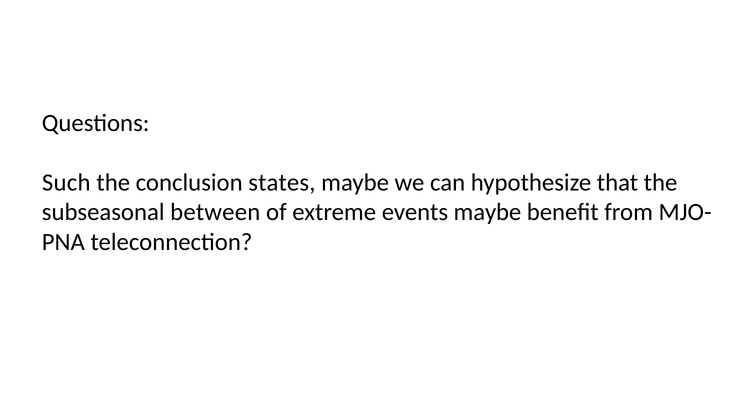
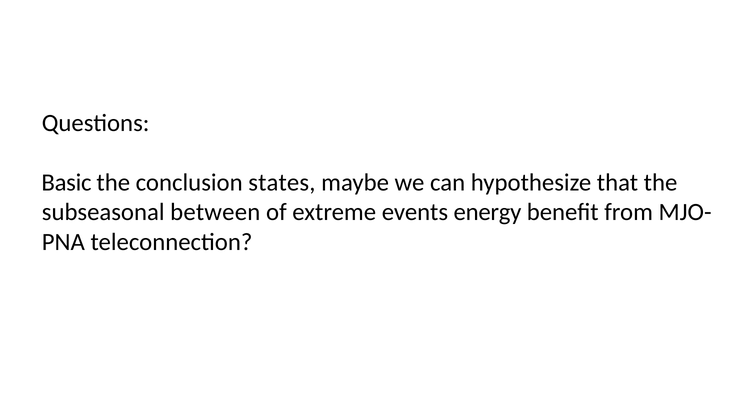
Such: Such -> Basic
events maybe: maybe -> energy
